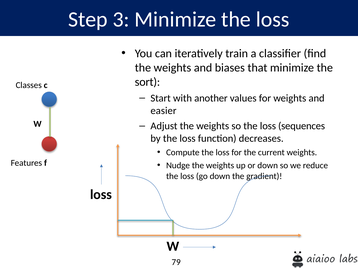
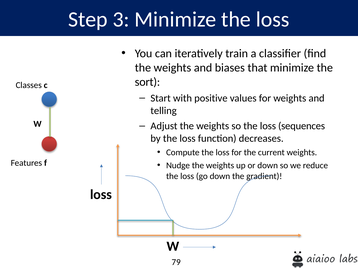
another: another -> positive
easier: easier -> telling
